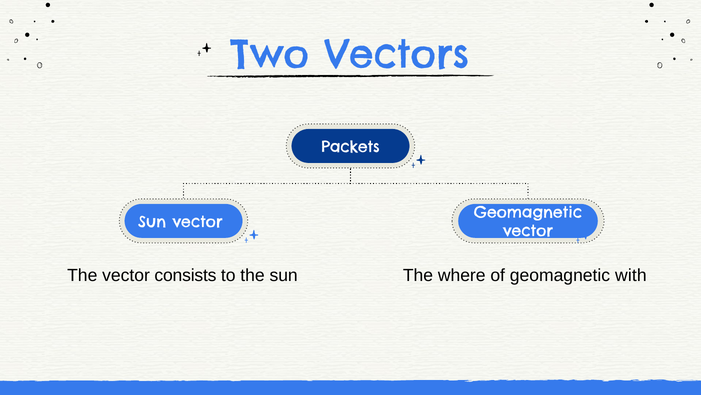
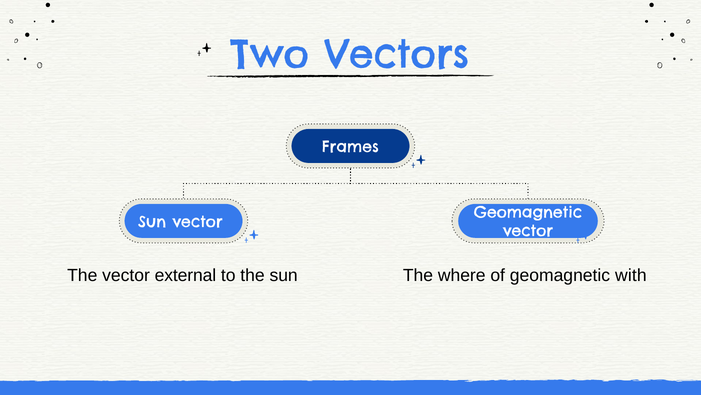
Packets: Packets -> Frames
consists: consists -> external
